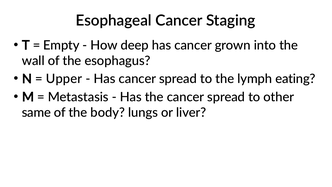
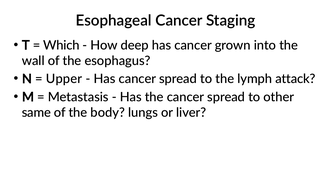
Empty: Empty -> Which
eating: eating -> attack
